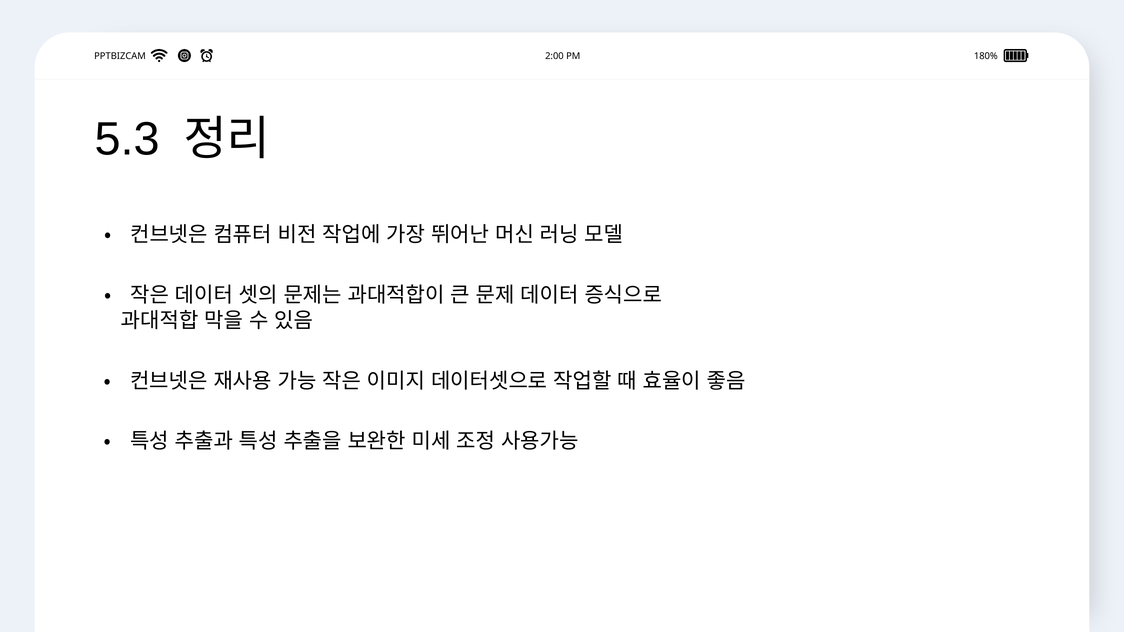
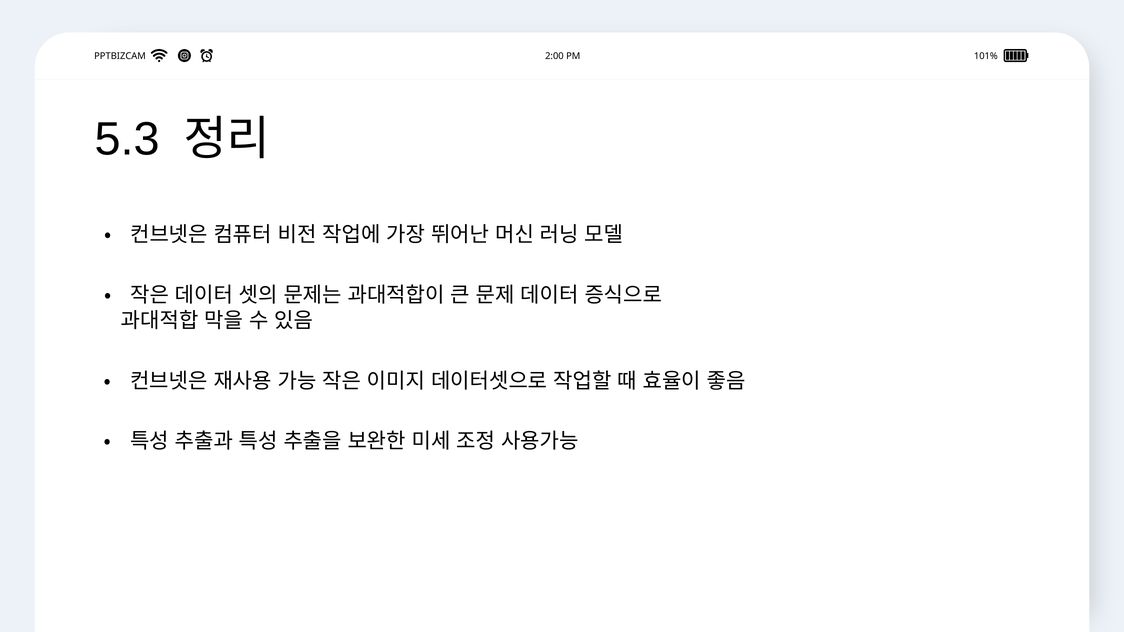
180%: 180% -> 101%
